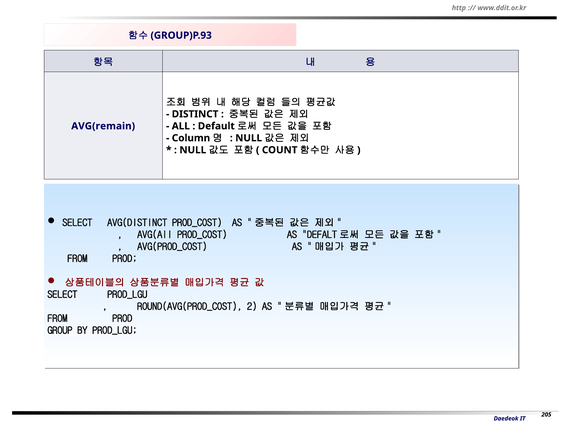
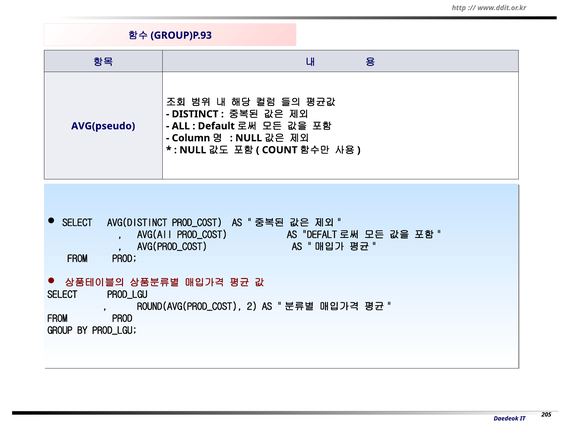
AVG(remain: AVG(remain -> AVG(pseudo
